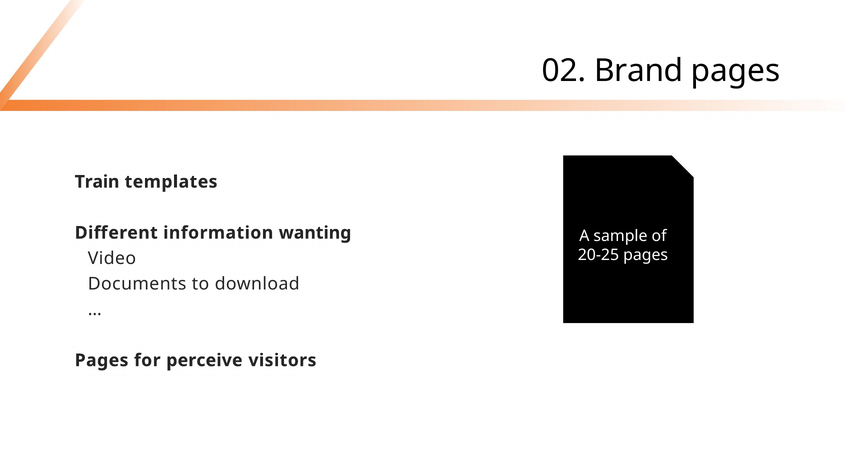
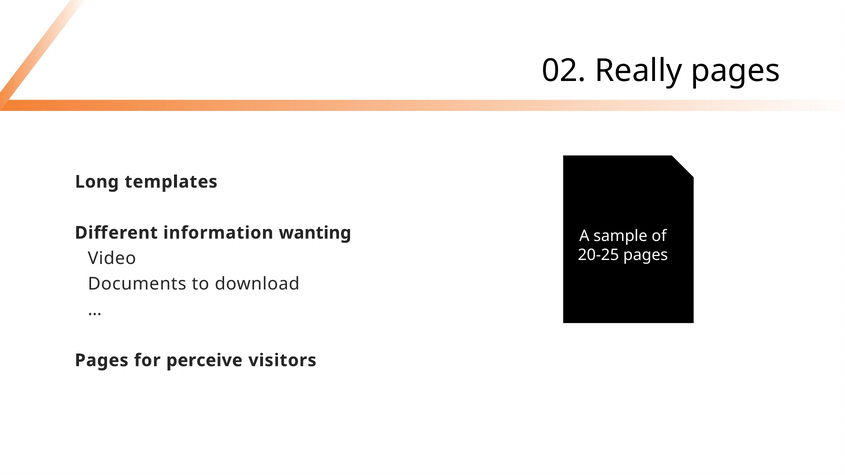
Brand: Brand -> Really
Train: Train -> Long
